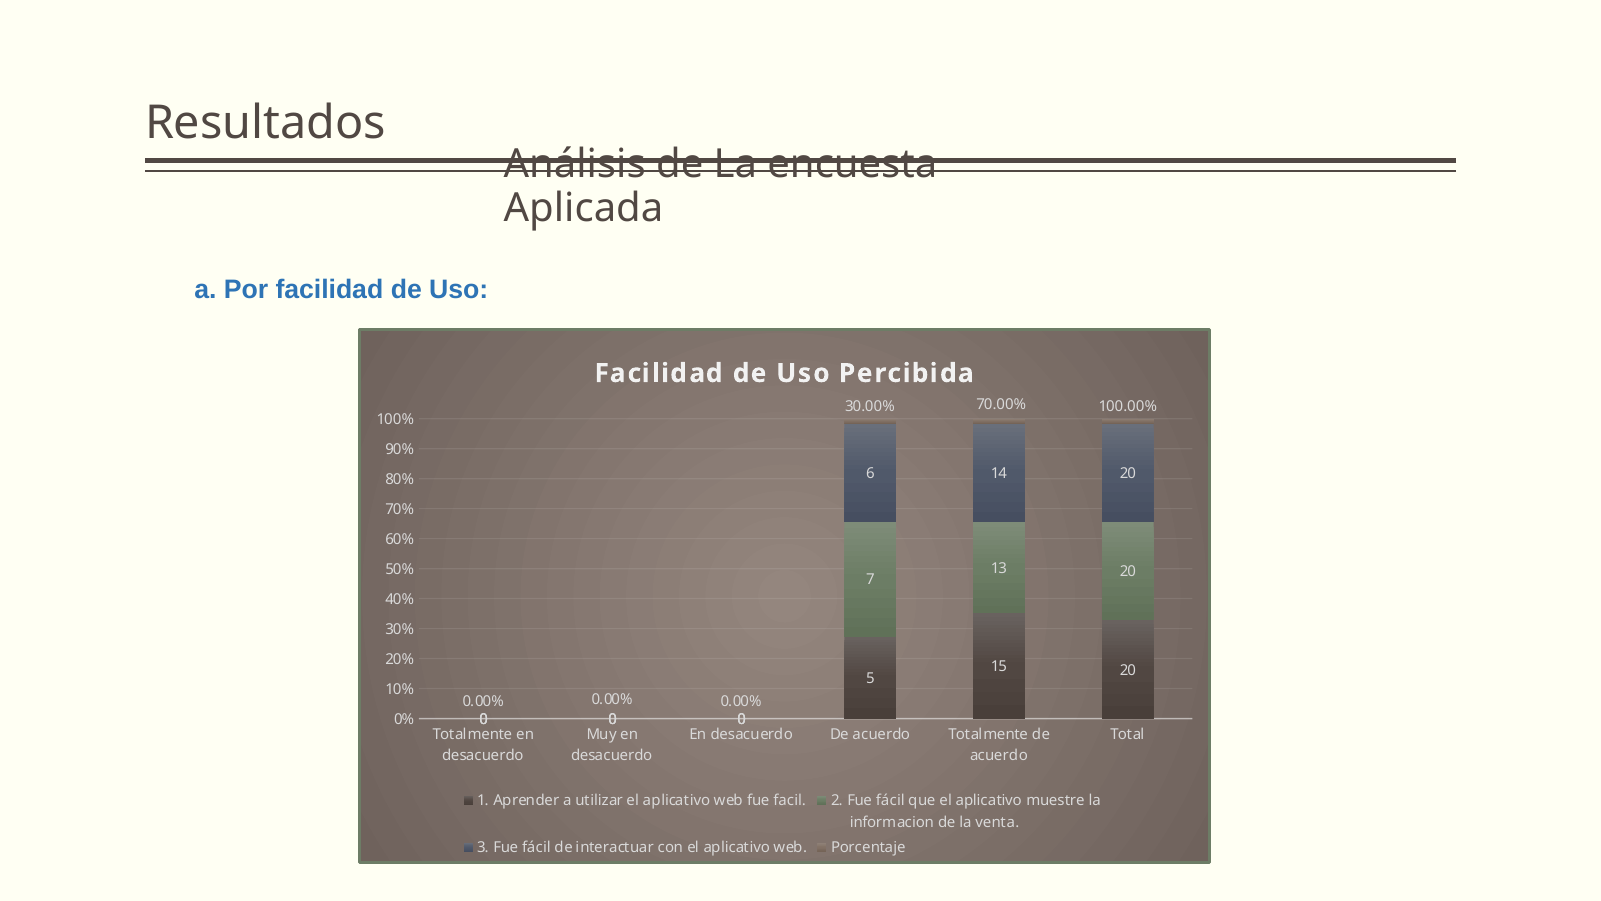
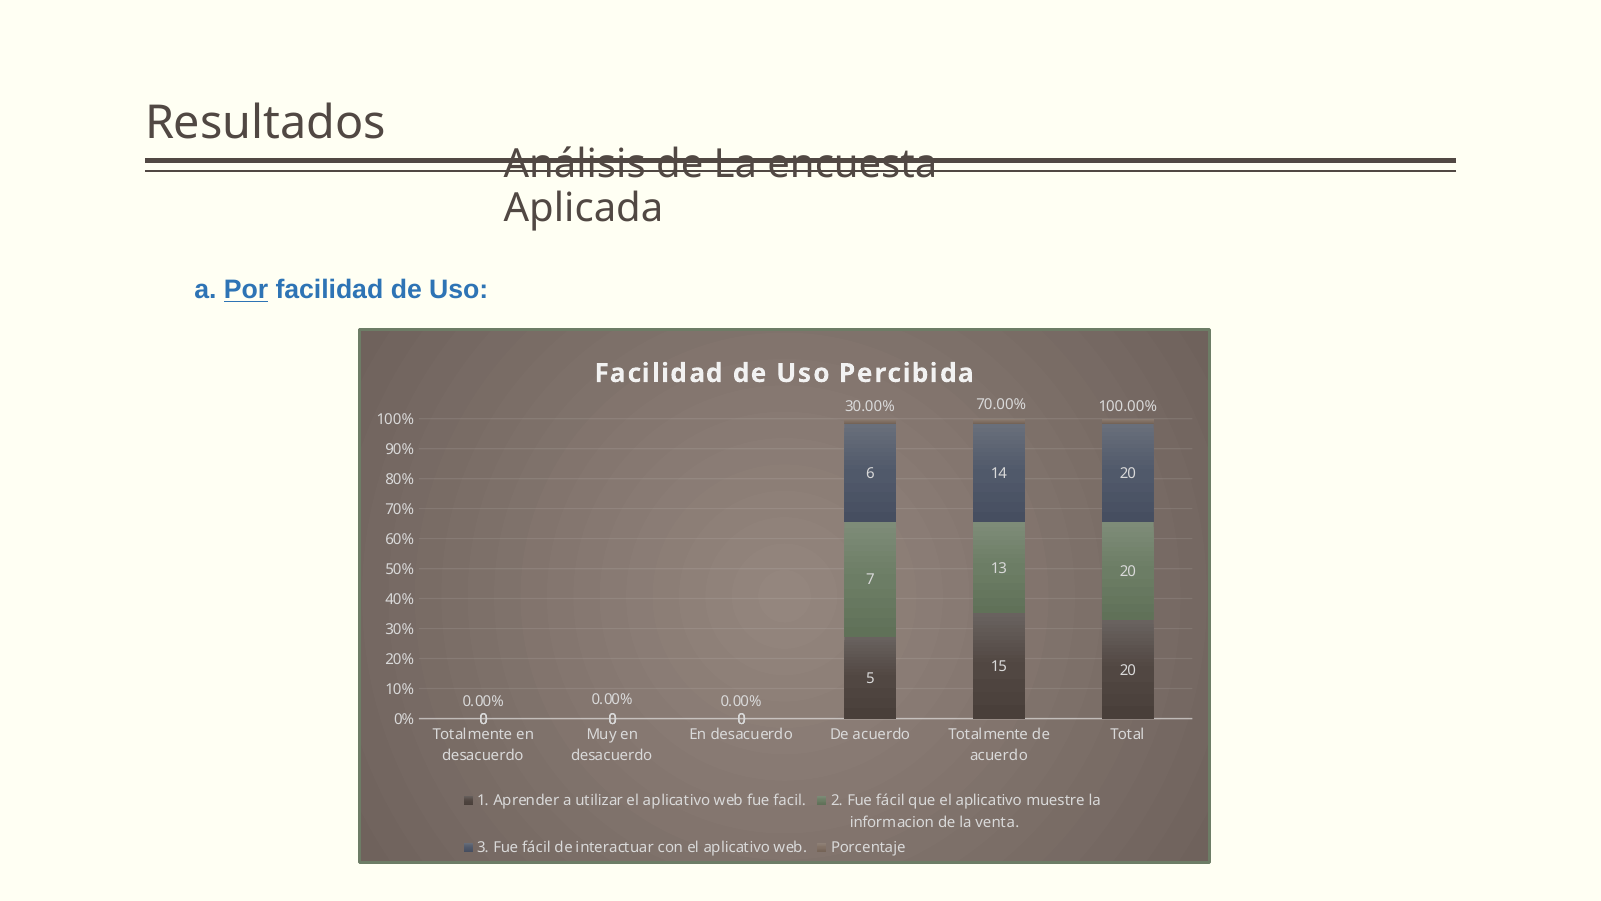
Por underline: none -> present
